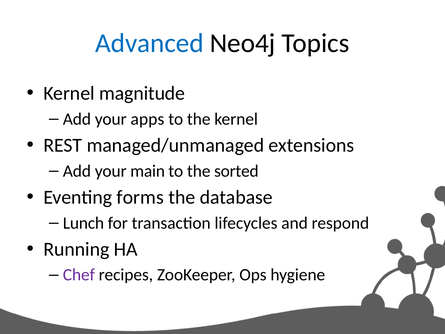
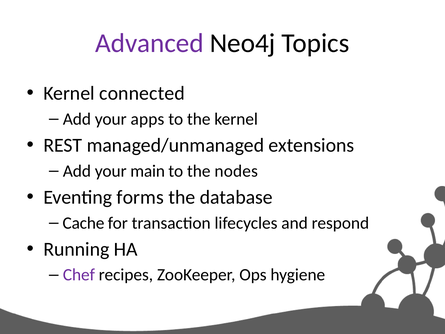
Advanced colour: blue -> purple
magnitude: magnitude -> connected
sorted: sorted -> nodes
Lunch: Lunch -> Cache
